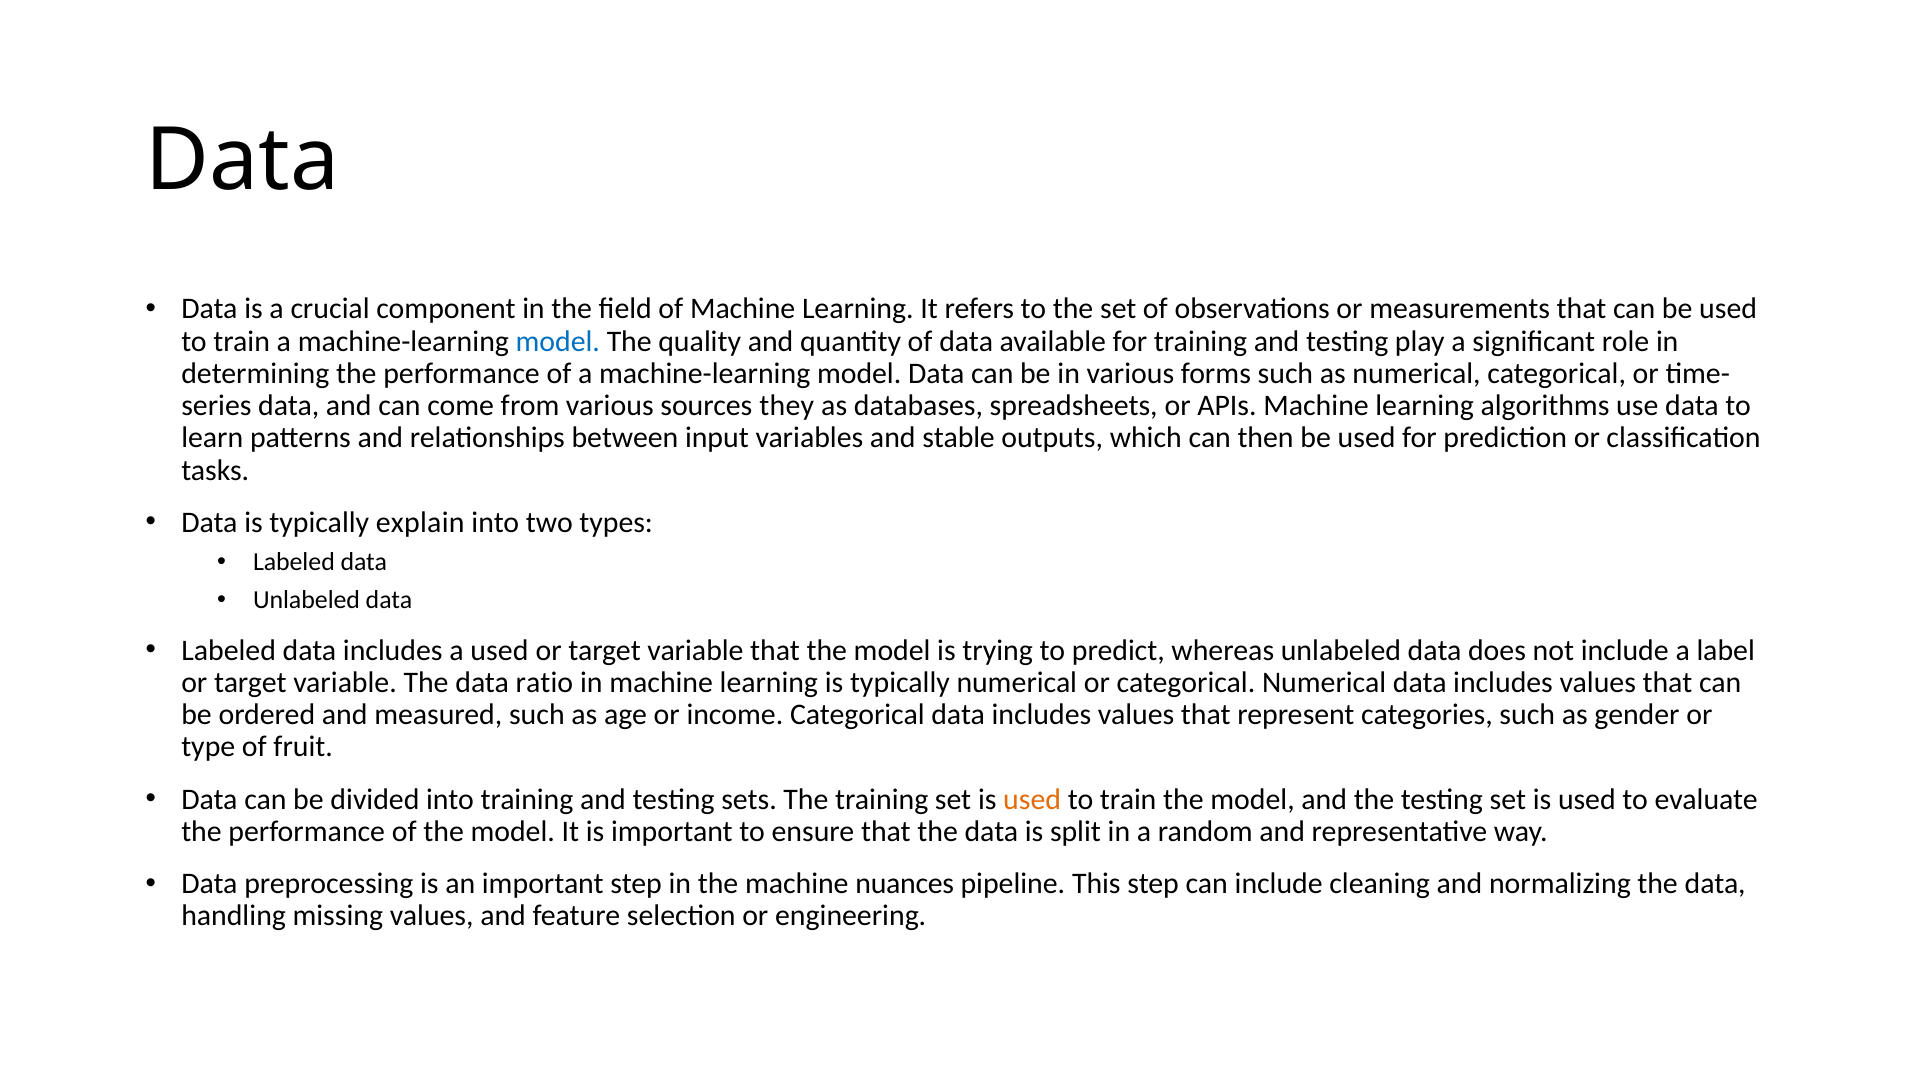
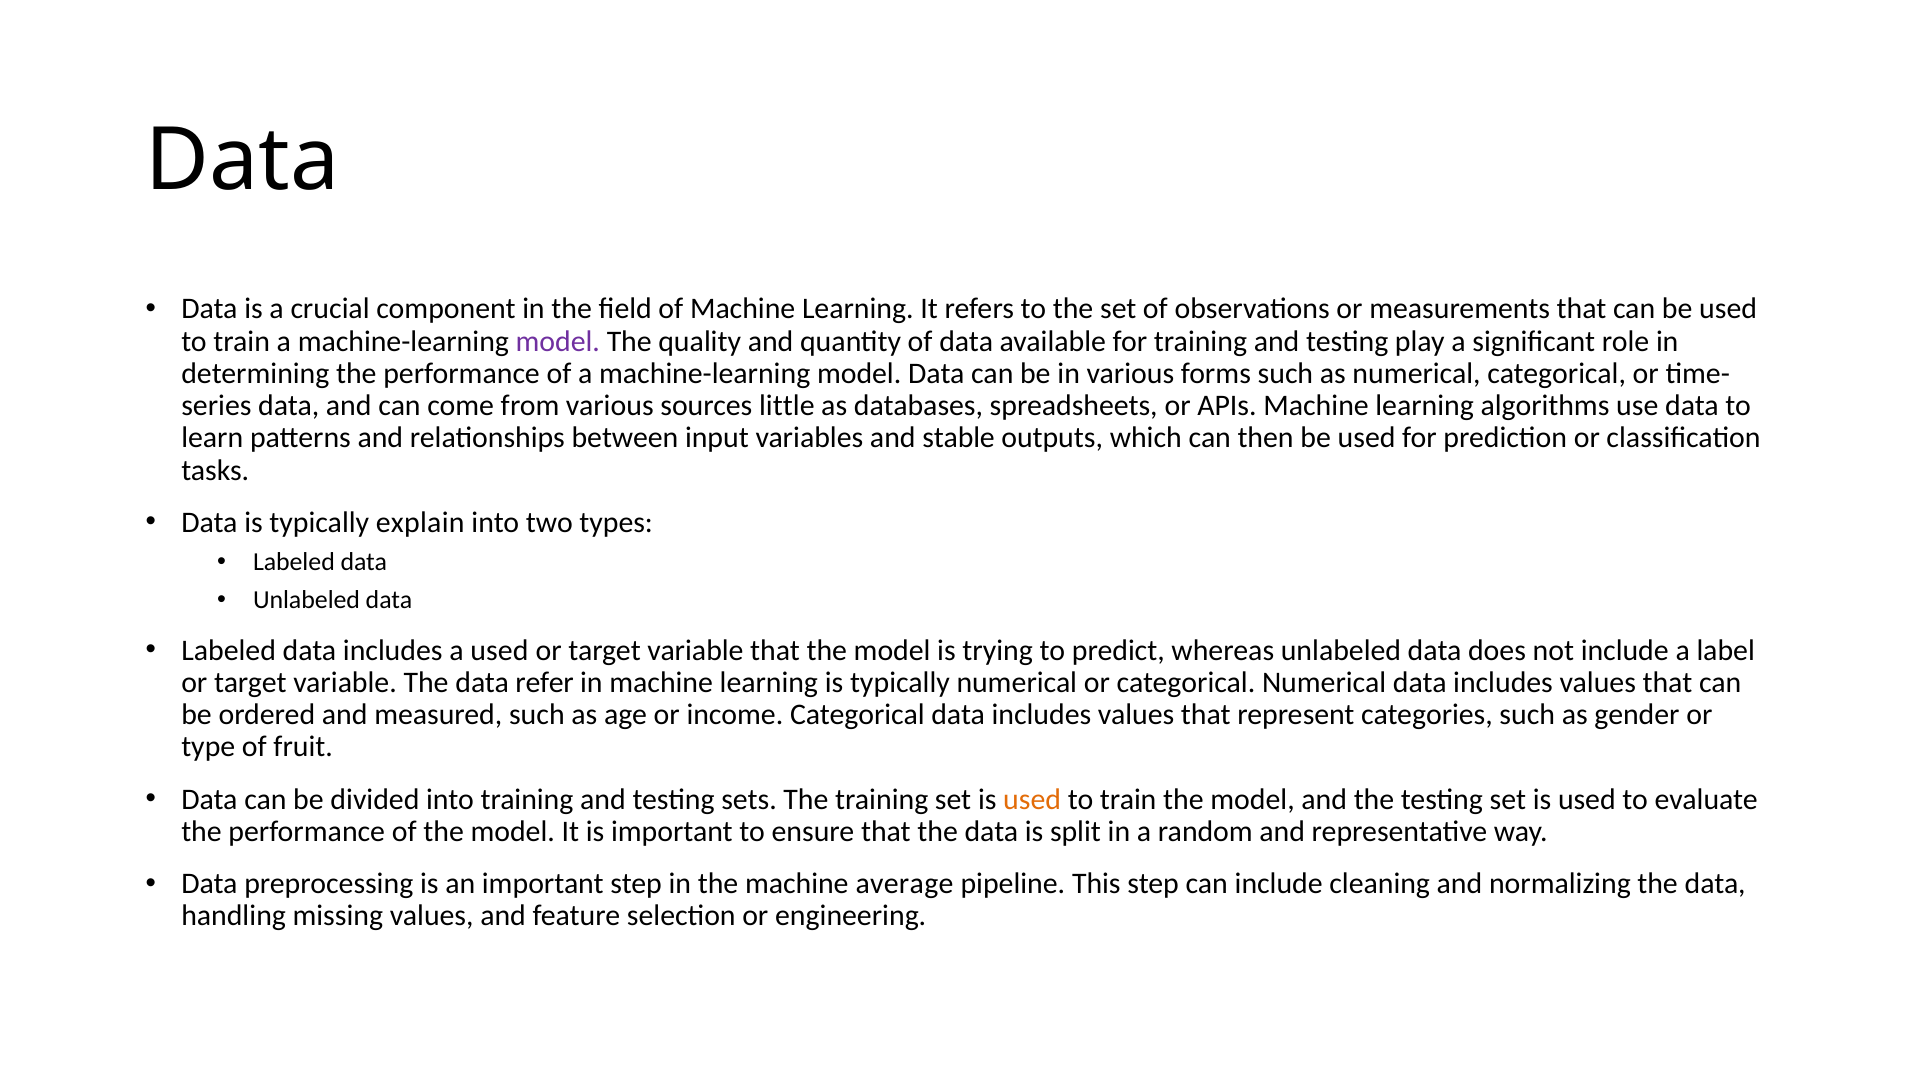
model at (558, 341) colour: blue -> purple
they: they -> little
ratio: ratio -> refer
nuances: nuances -> average
